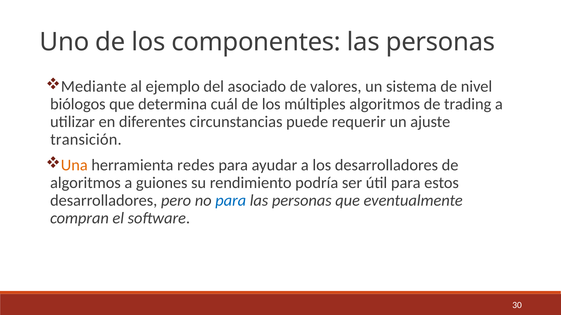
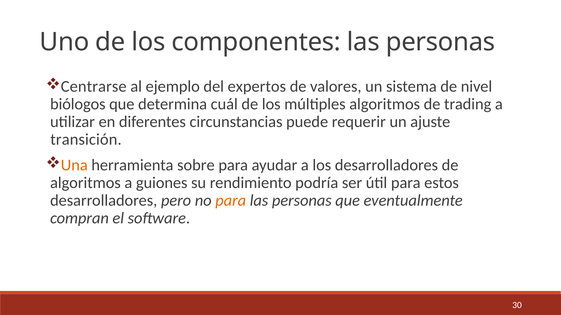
Mediante: Mediante -> Centrarse
asociado: asociado -> expertos
redes: redes -> sobre
para at (231, 201) colour: blue -> orange
